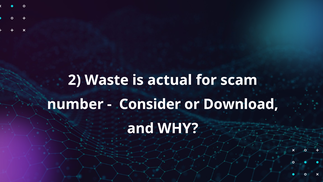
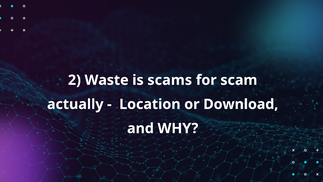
actual: actual -> scams
number: number -> actually
Consider: Consider -> Location
